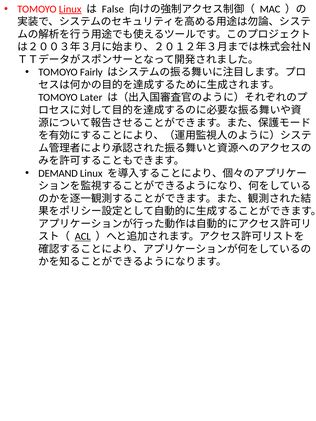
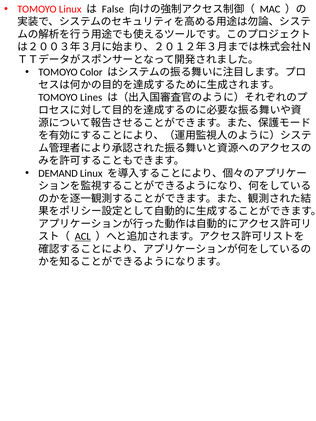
Linux at (70, 9) underline: present -> none
Fairly: Fairly -> Color
Later: Later -> Lines
